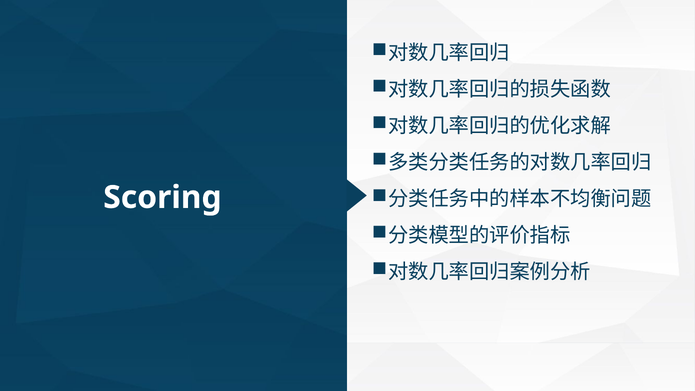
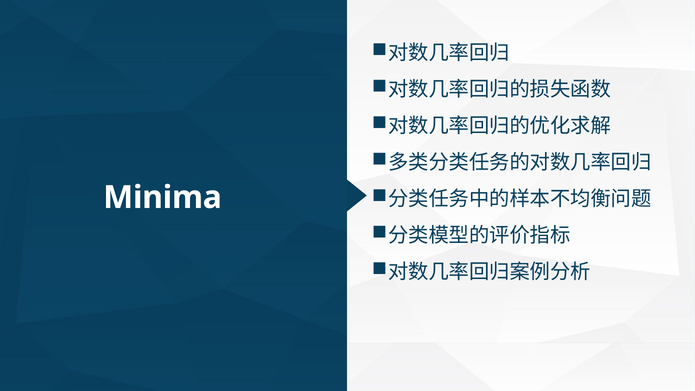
Scoring: Scoring -> Minima
